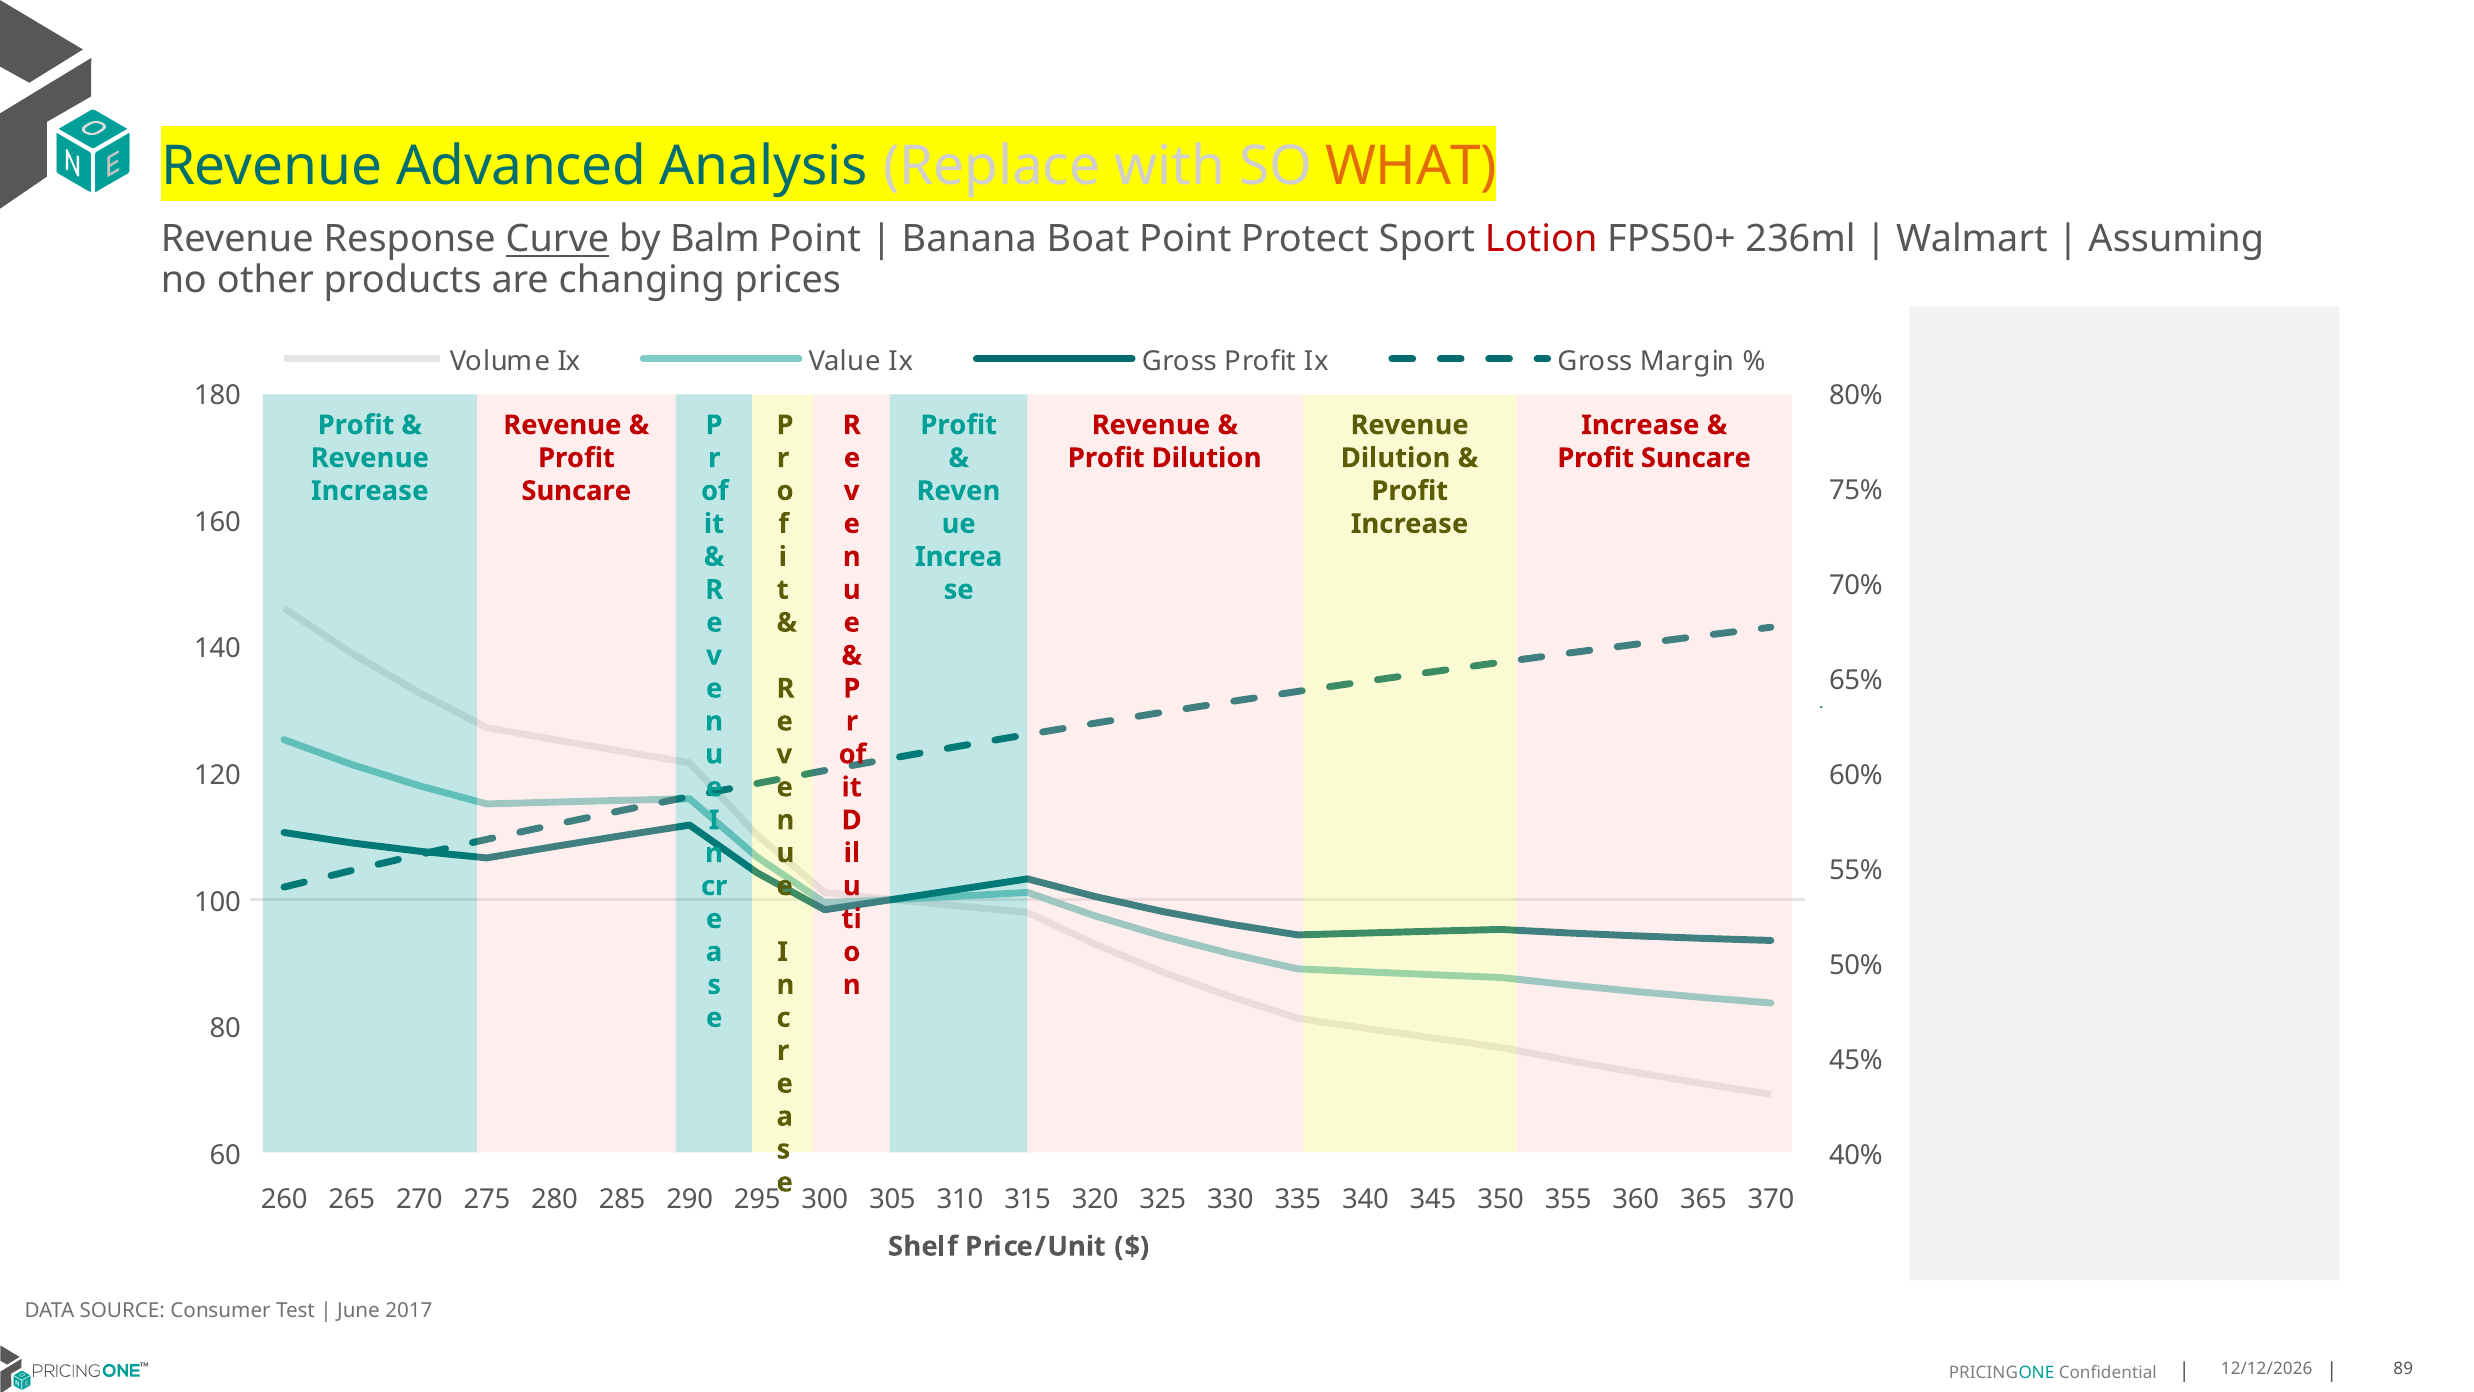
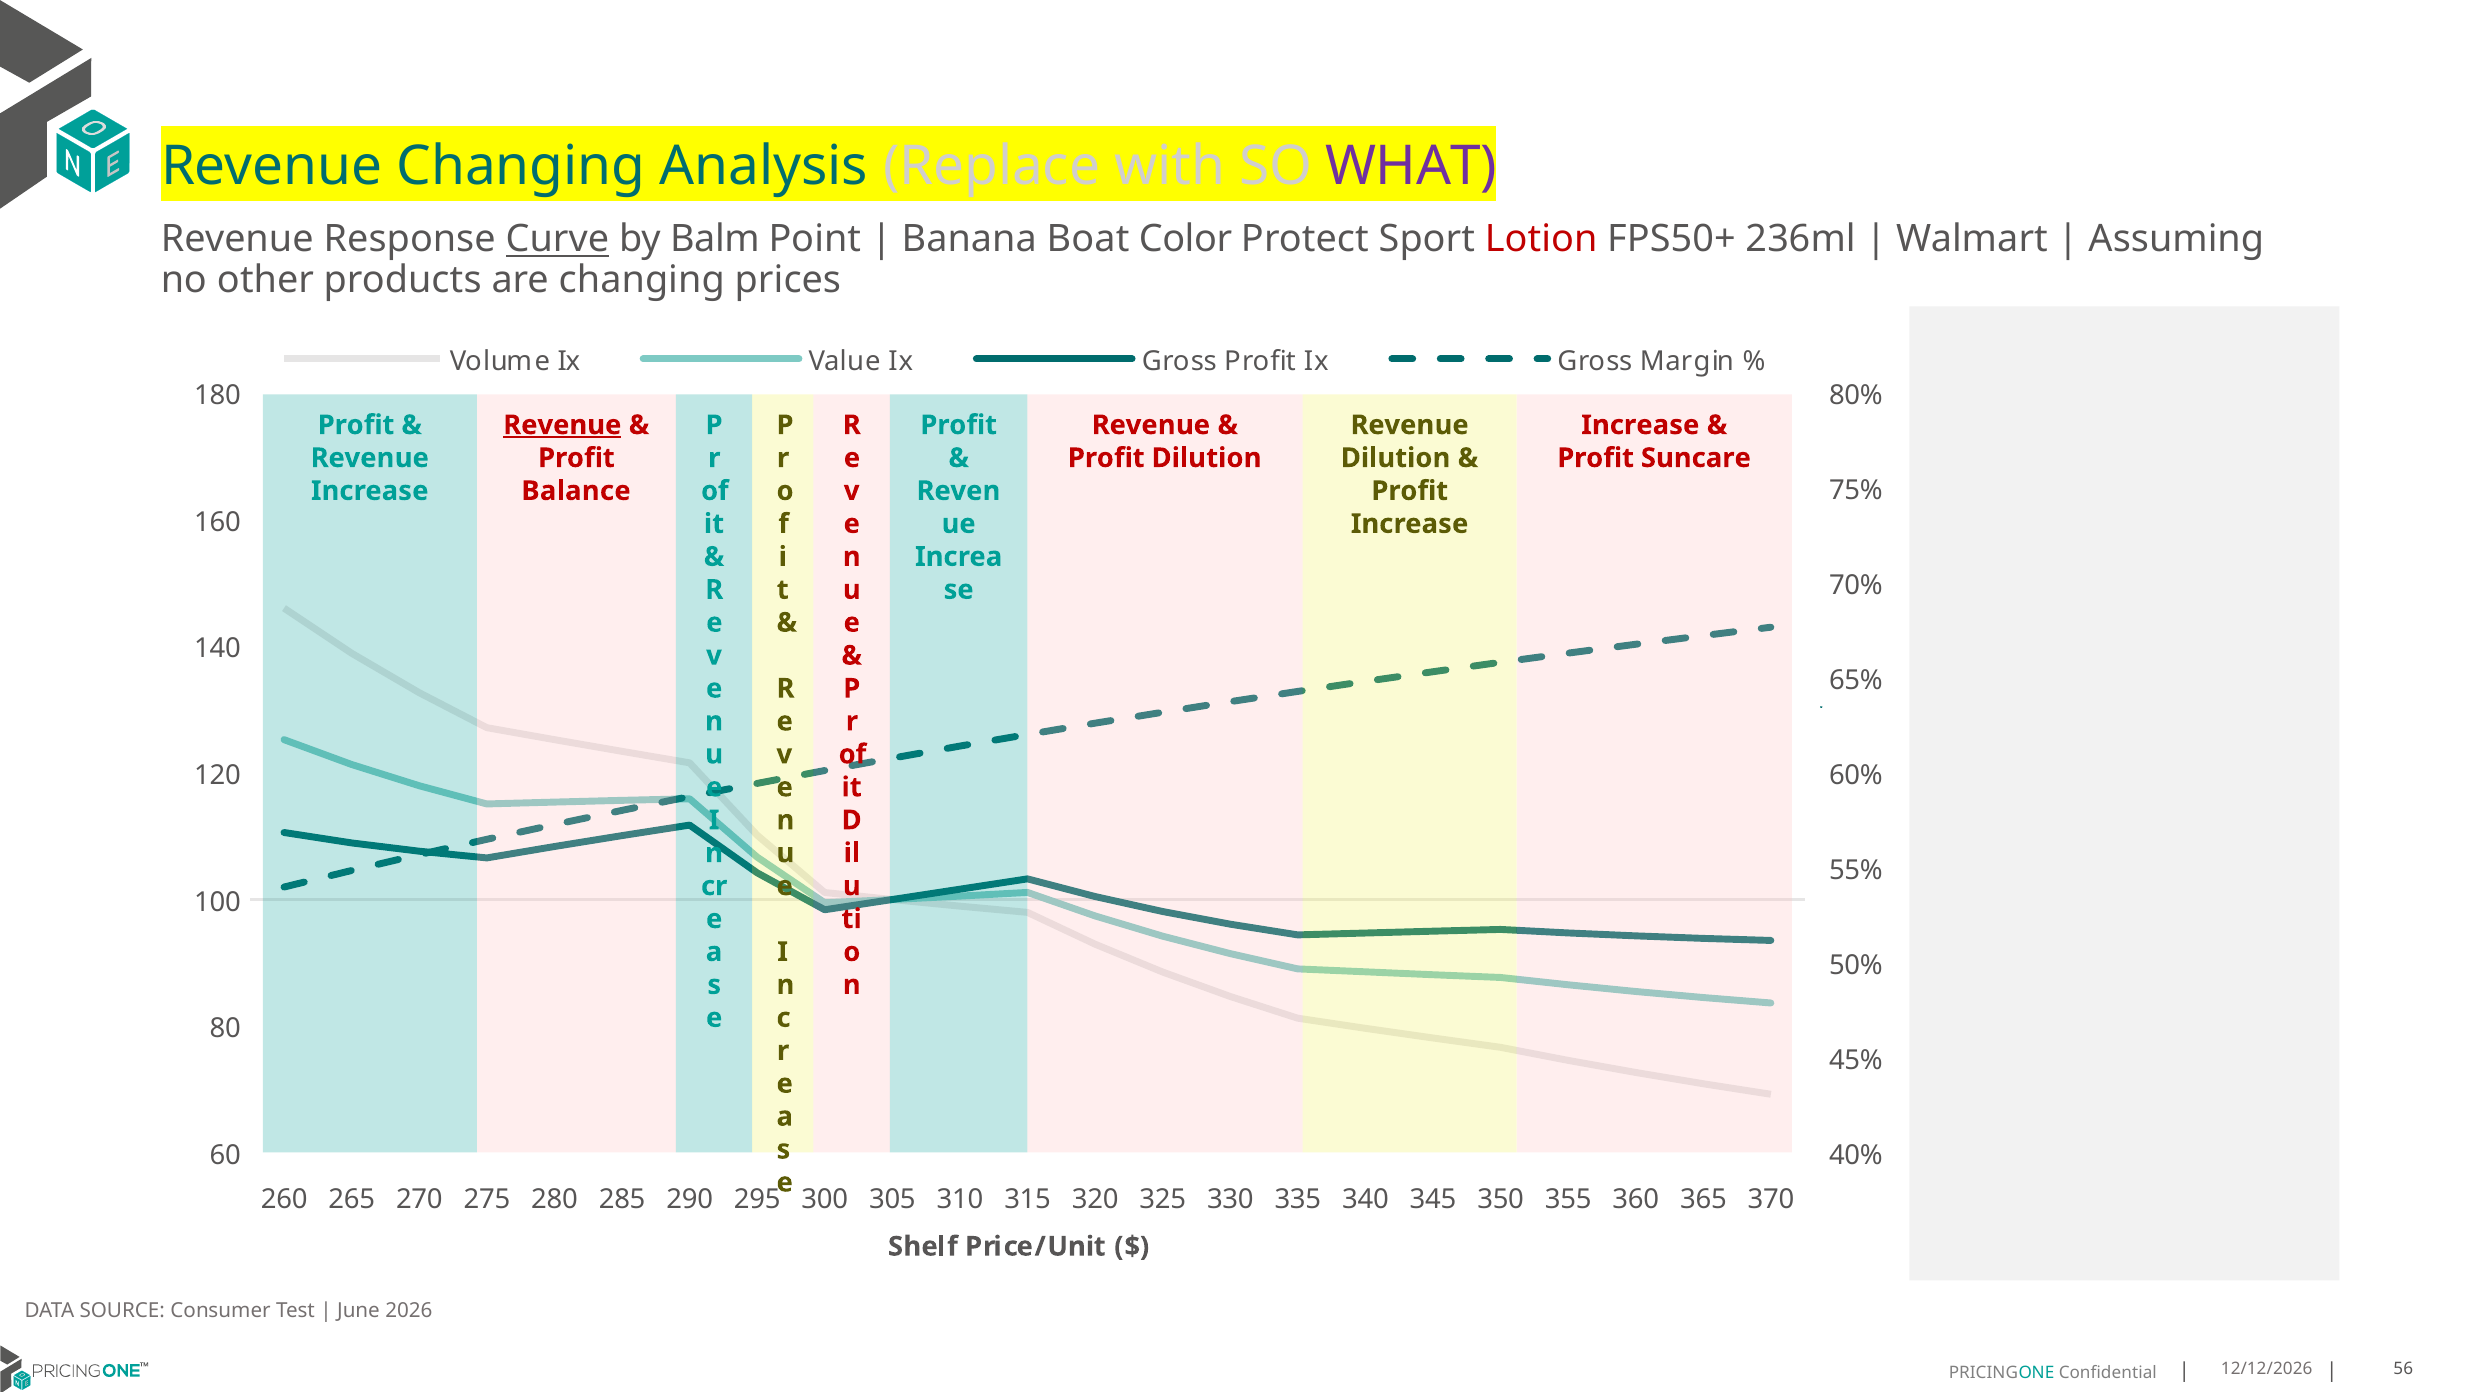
Revenue Advanced: Advanced -> Changing
WHAT colour: orange -> purple
Boat Point: Point -> Color
Revenue at (562, 425) underline: none -> present
Suncare at (576, 491): Suncare -> Balance
2017: 2017 -> 2026
89: 89 -> 56
